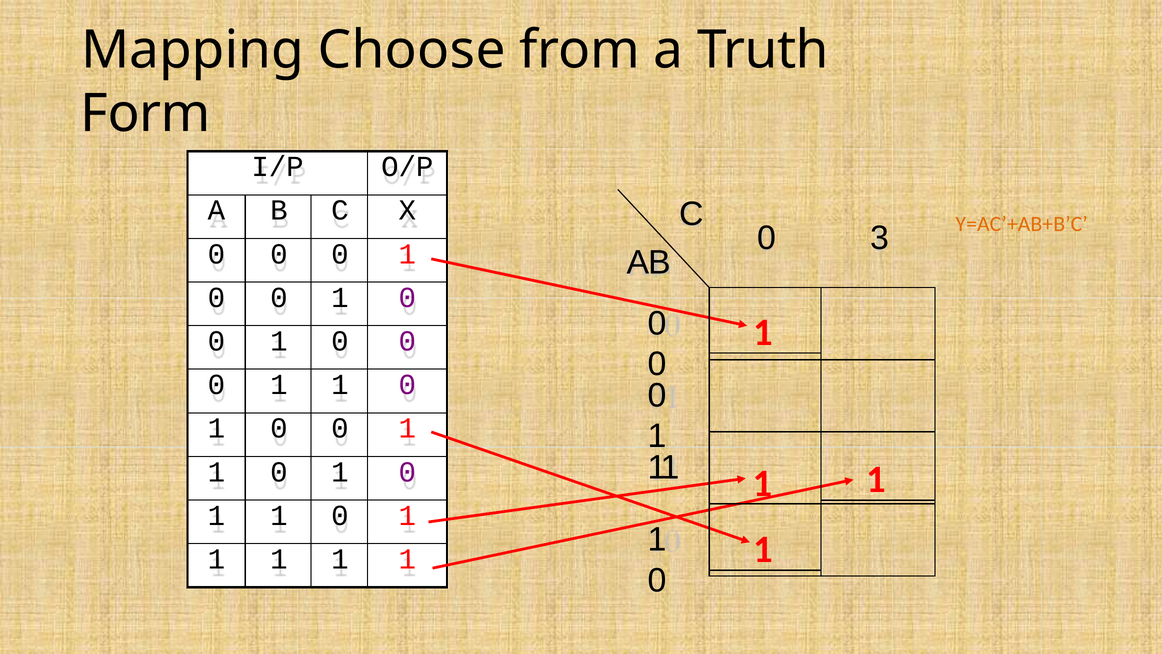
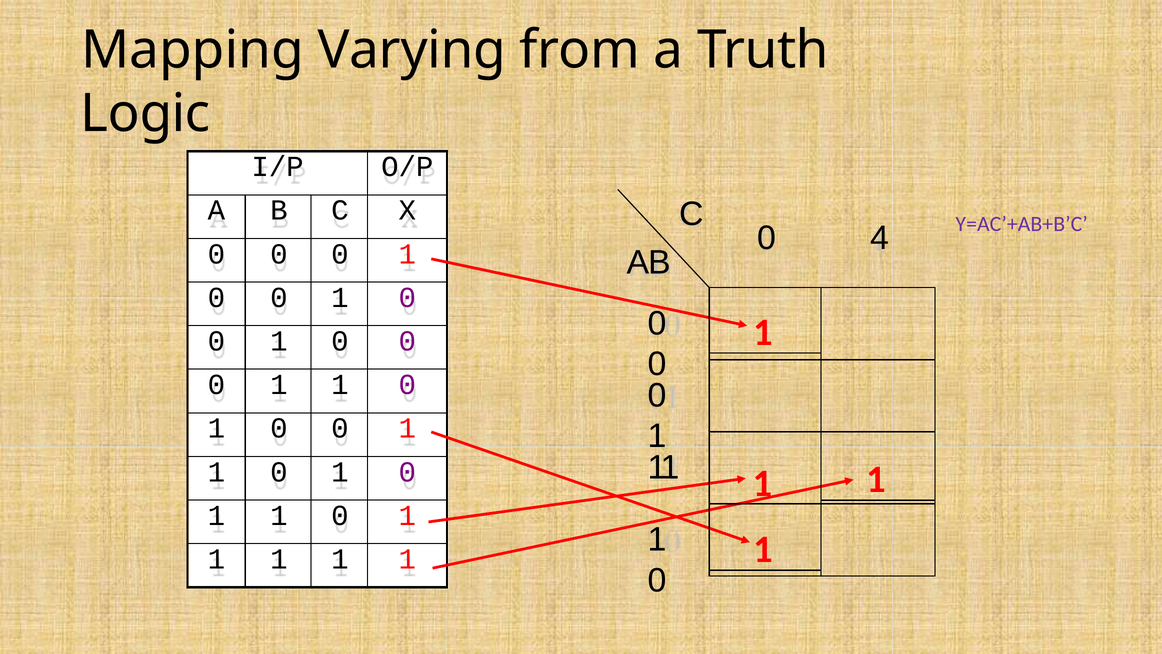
Choose: Choose -> Varying
Form: Form -> Logic
Y=AC’+AB+B’C colour: orange -> purple
3: 3 -> 4
